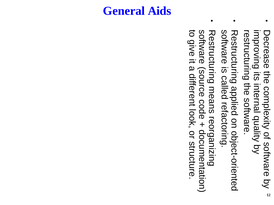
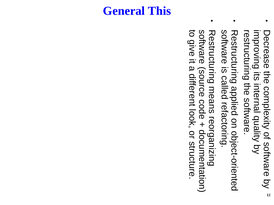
Aids: Aids -> This
